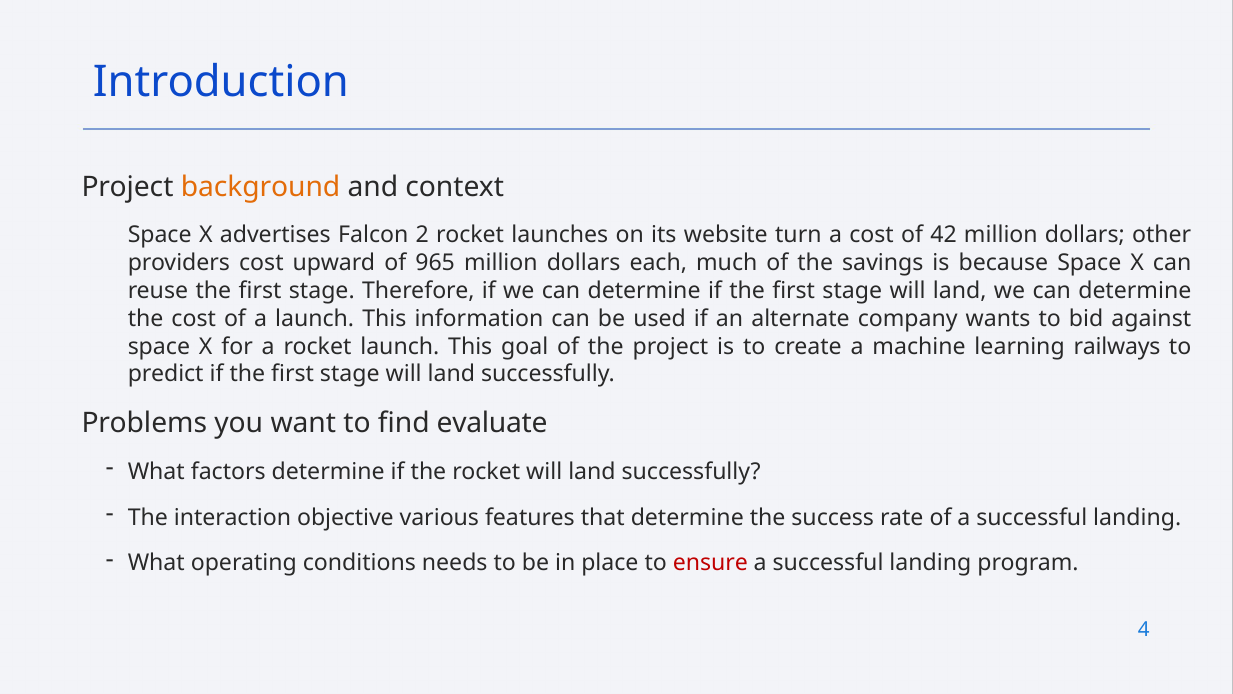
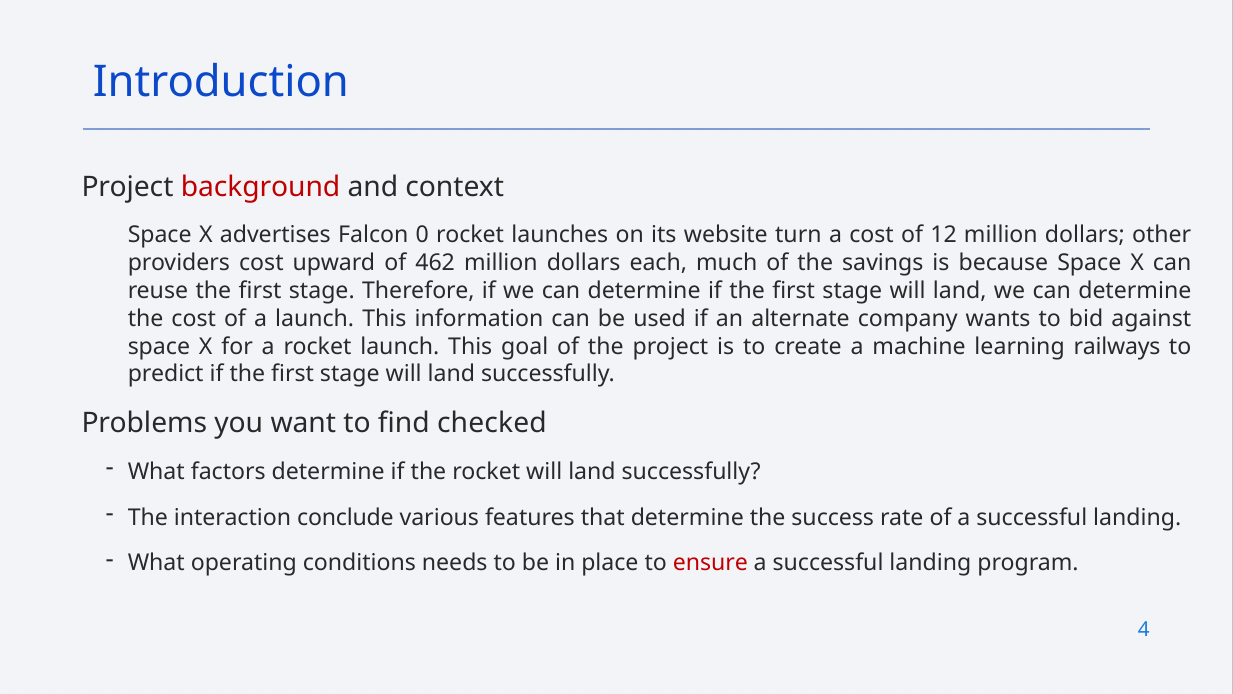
background colour: orange -> red
2: 2 -> 0
42: 42 -> 12
965: 965 -> 462
evaluate: evaluate -> checked
objective: objective -> conclude
